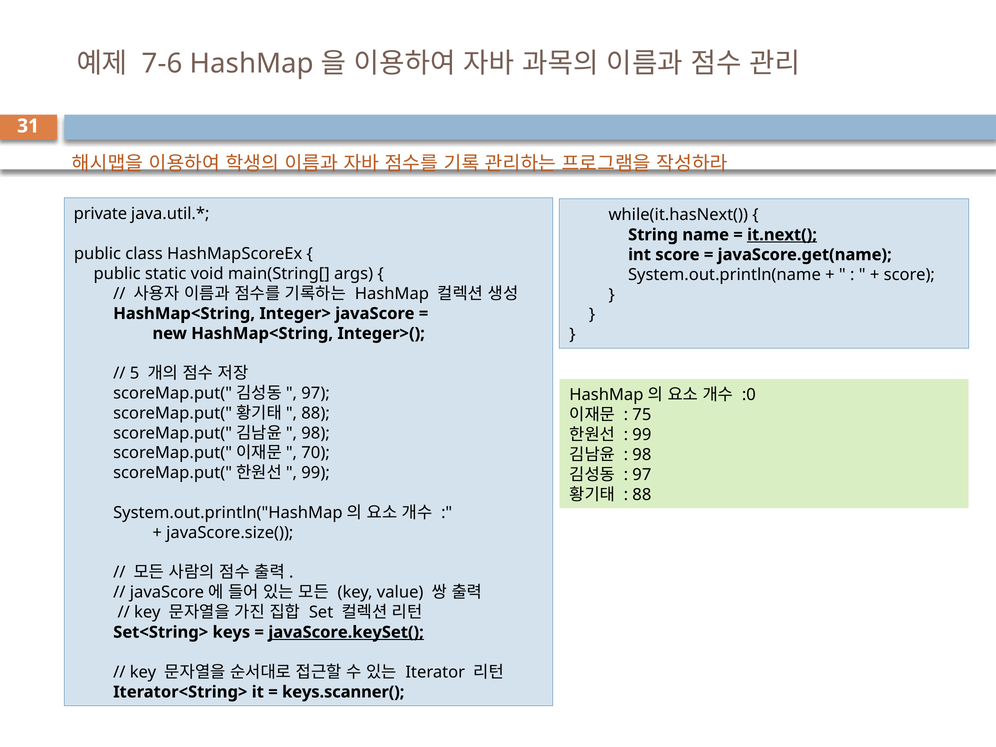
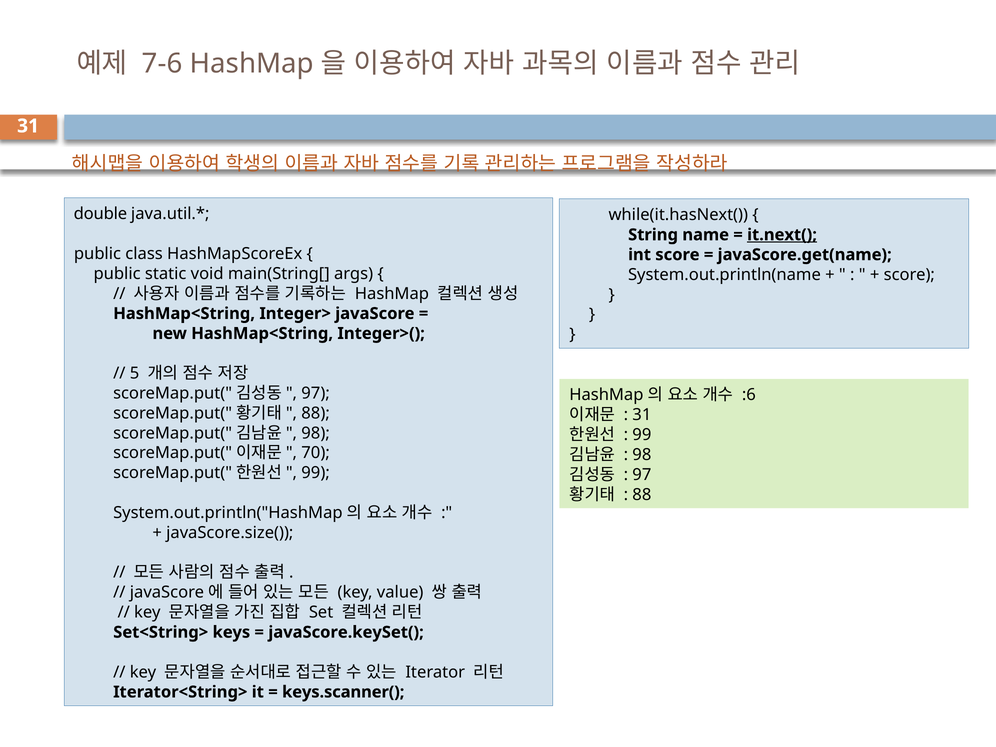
private: private -> double
:0: :0 -> :6
75 at (642, 415): 75 -> 31
javaScore.keySet( underline: present -> none
